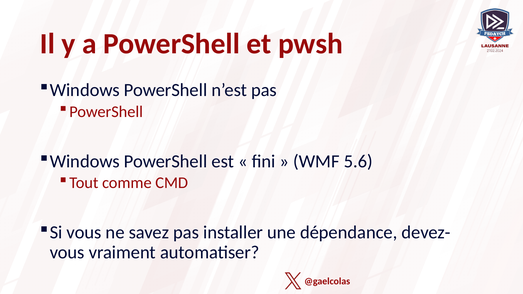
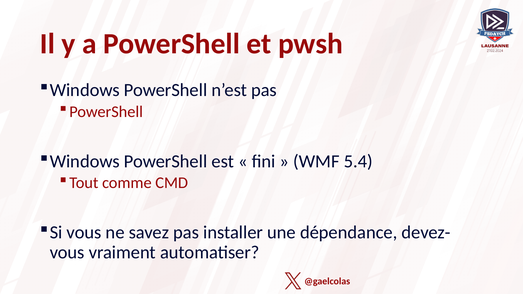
5.6: 5.6 -> 5.4
